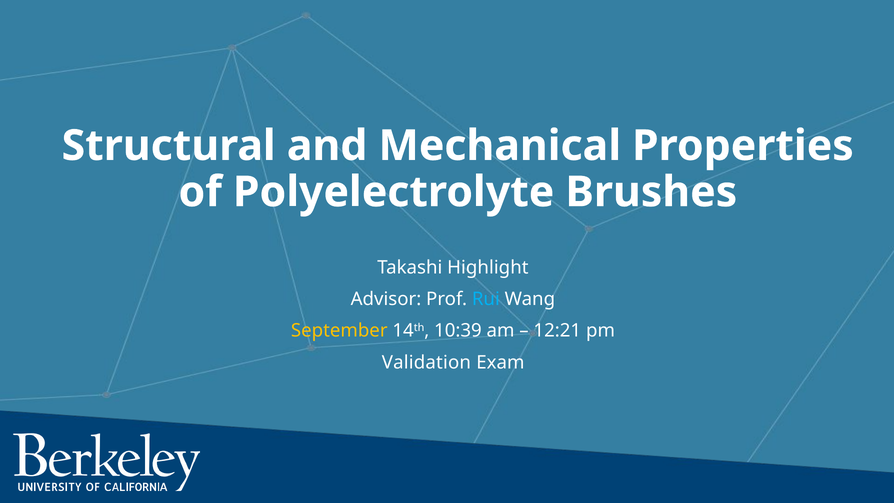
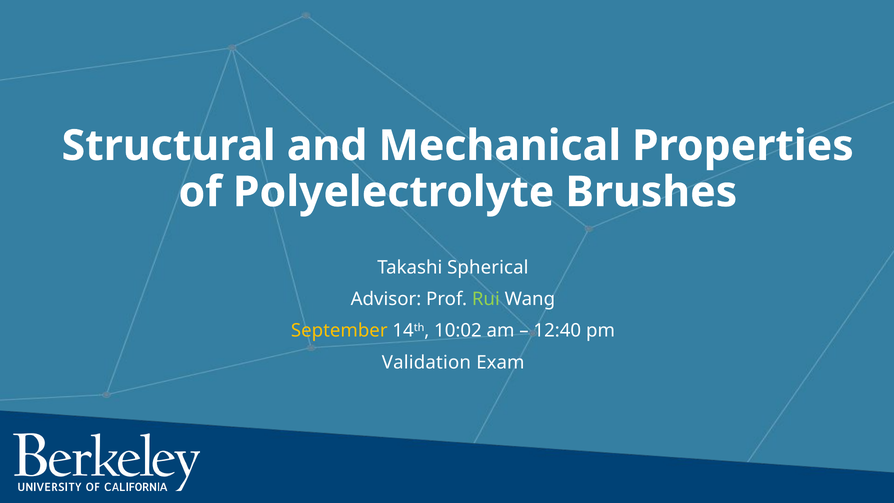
Highlight: Highlight -> Spherical
Rui colour: light blue -> light green
10:39: 10:39 -> 10:02
12:21: 12:21 -> 12:40
